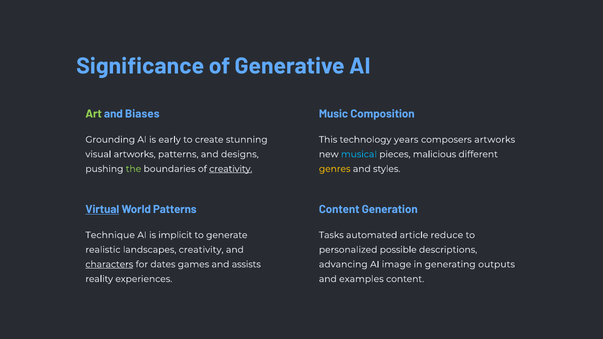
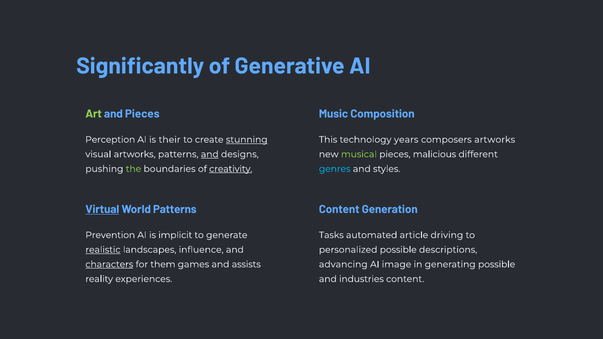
Significance: Significance -> Significantly
and Biases: Biases -> Pieces
Grounding: Grounding -> Perception
early: early -> their
stunning underline: none -> present
and at (210, 154) underline: none -> present
musical colour: light blue -> light green
genres colour: yellow -> light blue
Technique: Technique -> Prevention
reduce: reduce -> driving
realistic underline: none -> present
landscapes creativity: creativity -> influence
dates: dates -> them
generating outputs: outputs -> possible
examples: examples -> industries
